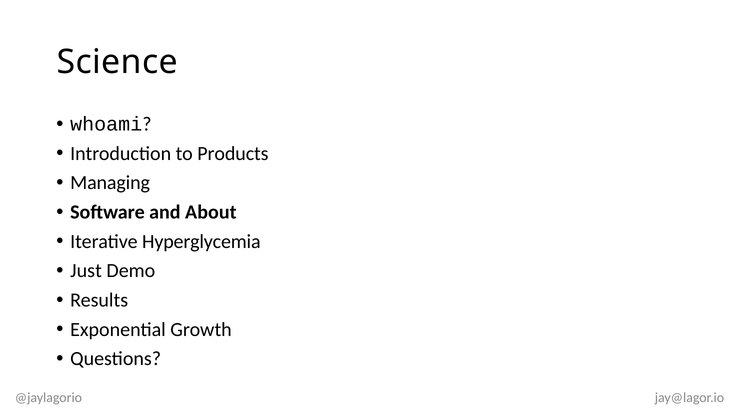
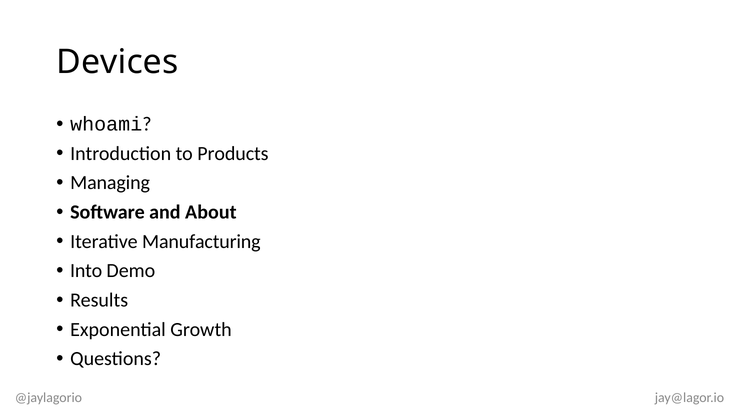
Science: Science -> Devices
Hyperglycemia: Hyperglycemia -> Manufacturing
Just: Just -> Into
